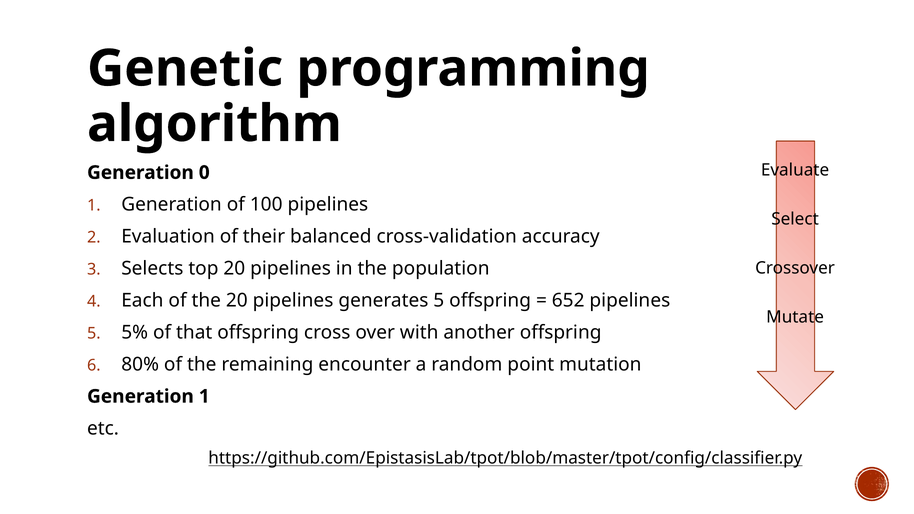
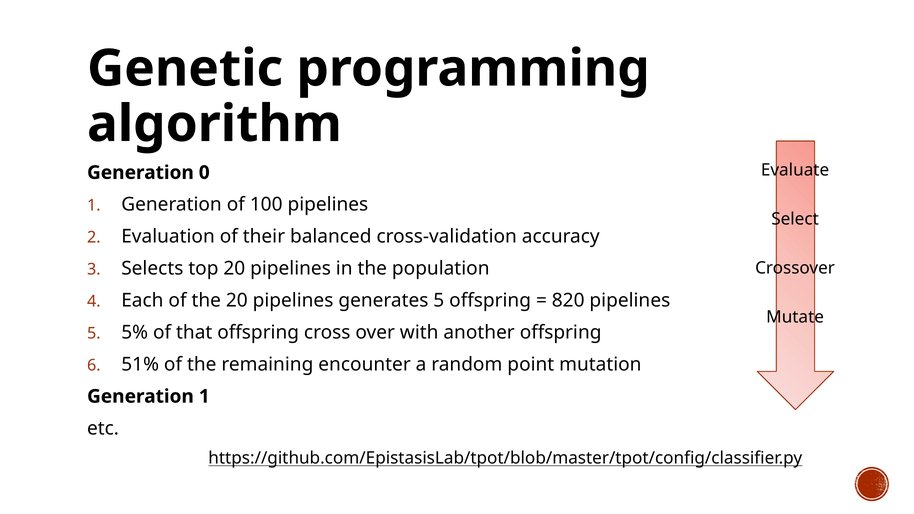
652: 652 -> 820
80%: 80% -> 51%
